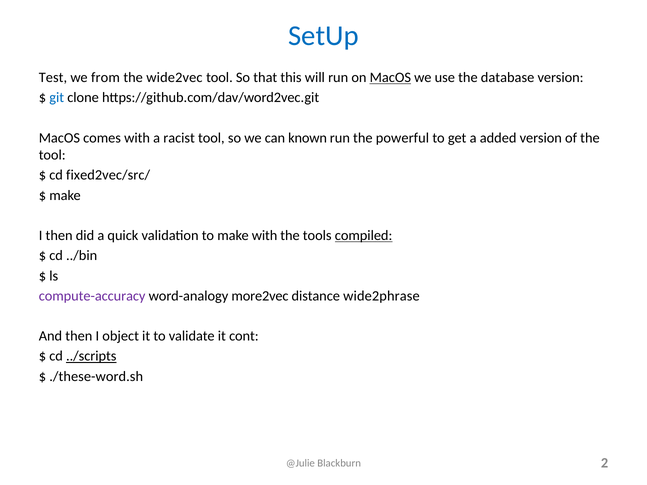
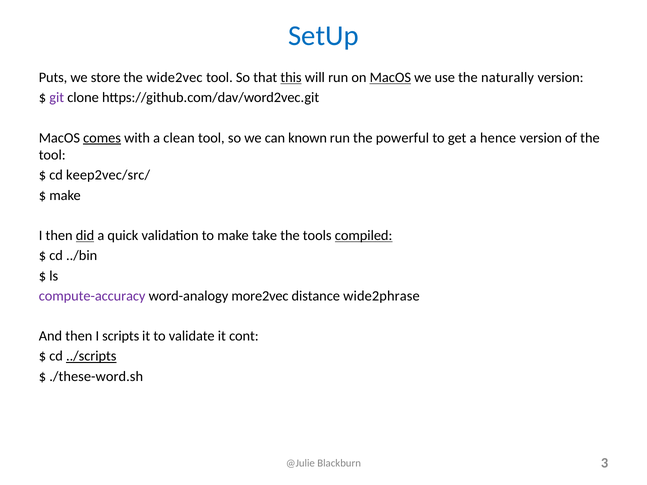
Test: Test -> Puts
from: from -> store
this underline: none -> present
database: database -> naturally
git colour: blue -> purple
comes underline: none -> present
racist: racist -> clean
added: added -> hence
fixed2vec/src/: fixed2vec/src/ -> keep2vec/src/
did underline: none -> present
make with: with -> take
object: object -> scripts
2: 2 -> 3
